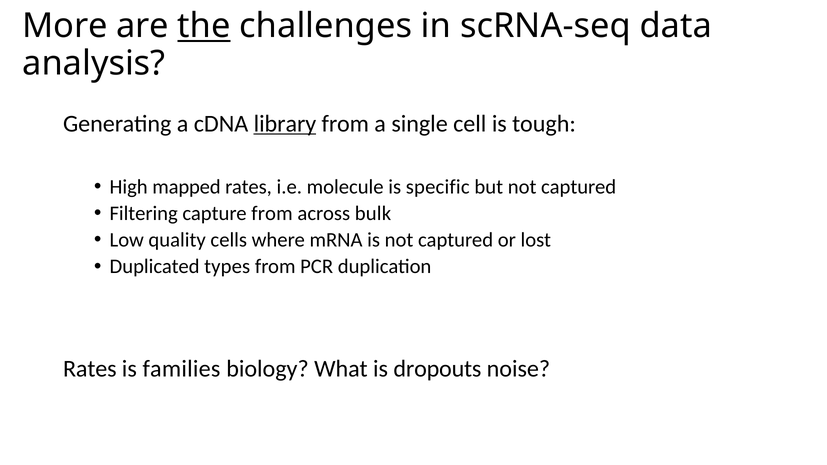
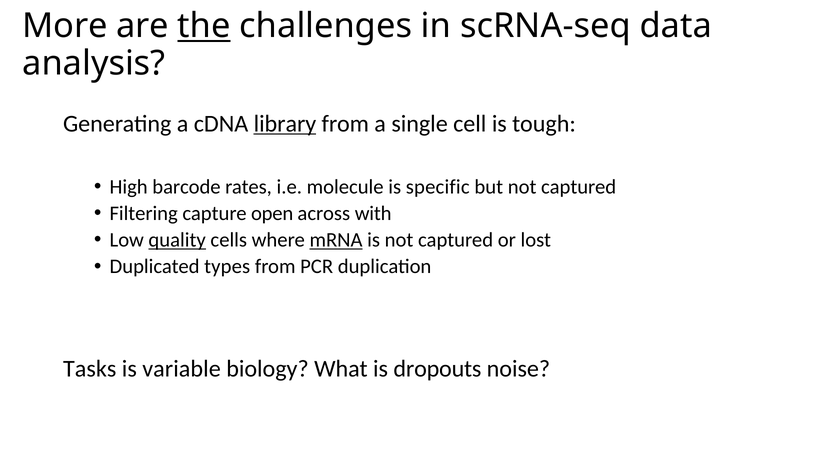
mapped: mapped -> barcode
capture from: from -> open
bulk: bulk -> with
quality underline: none -> present
mRNA underline: none -> present
Rates at (90, 369): Rates -> Tasks
families: families -> variable
